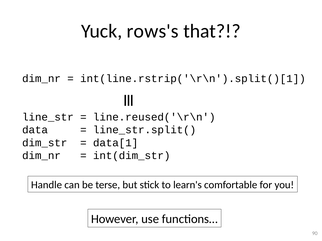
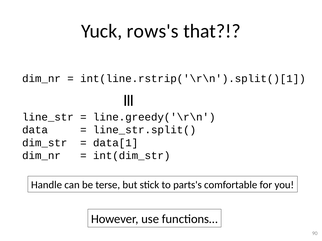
line.reused('\r\n: line.reused('\r\n -> line.greedy('\r\n
learn's: learn's -> parts's
